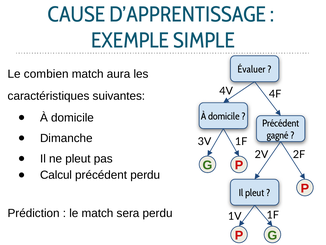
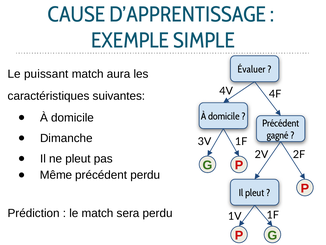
combien: combien -> puissant
Calcul: Calcul -> Même
